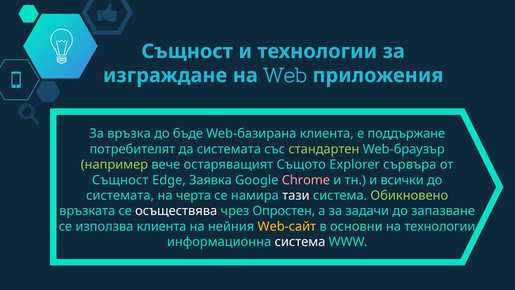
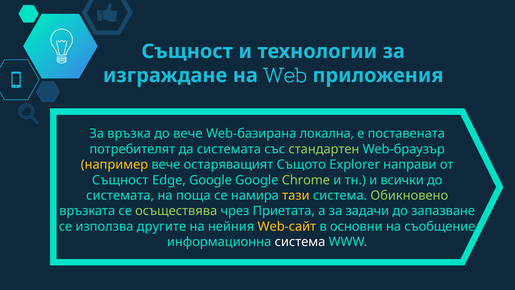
до бъде: бъде -> вече
Web-базирана клиента: клиента -> локална
поддържане: поддържане -> поставената
например colour: light green -> yellow
сървъра: сървъра -> направи
Edge Заявка: Заявка -> Google
Chrome colour: pink -> light green
черта: черта -> поща
тази colour: white -> yellow
осъществява colour: white -> light green
Опростен: Опростен -> Приетата
използва клиента: клиента -> другите
на технологии: технологии -> съобщение
